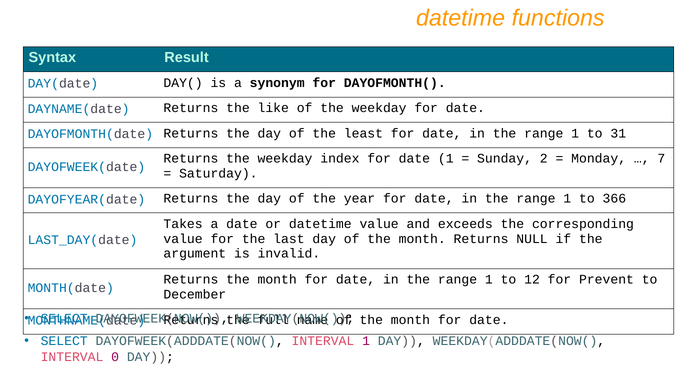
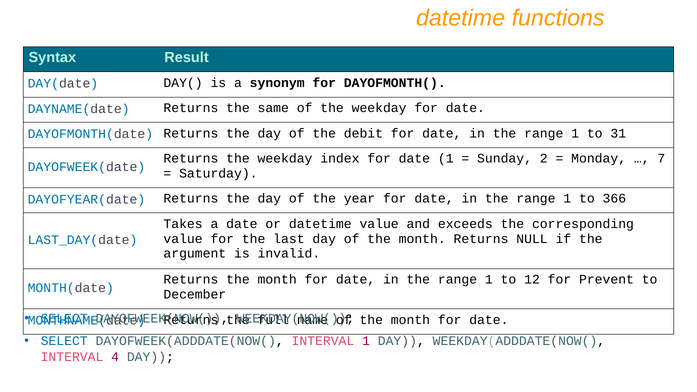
like: like -> same
least: least -> debit
0: 0 -> 4
